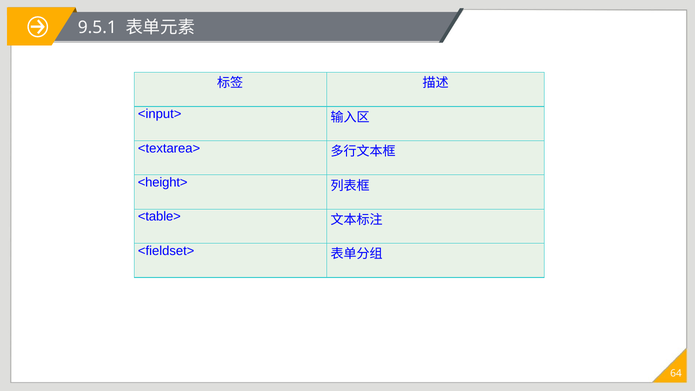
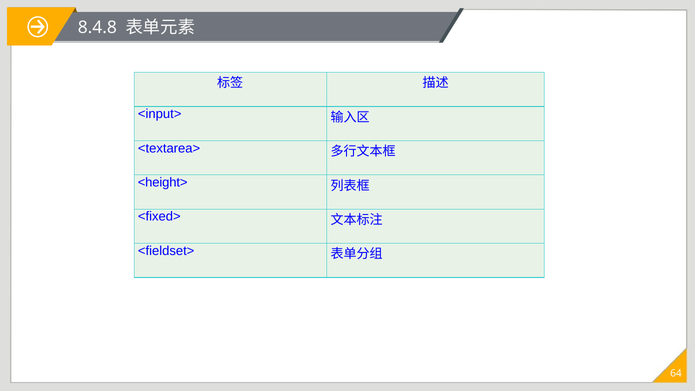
9.5.1: 9.5.1 -> 8.4.8
<table>: <table> -> <fixed>
